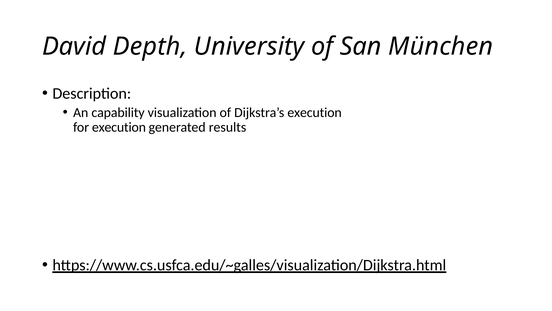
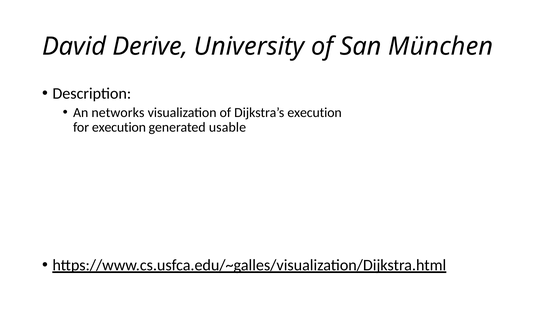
Depth: Depth -> Derive
capability: capability -> networks
results: results -> usable
